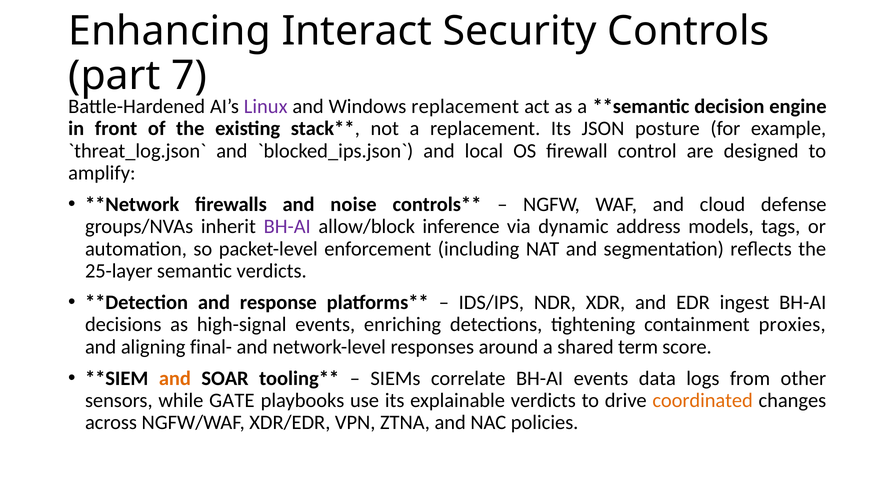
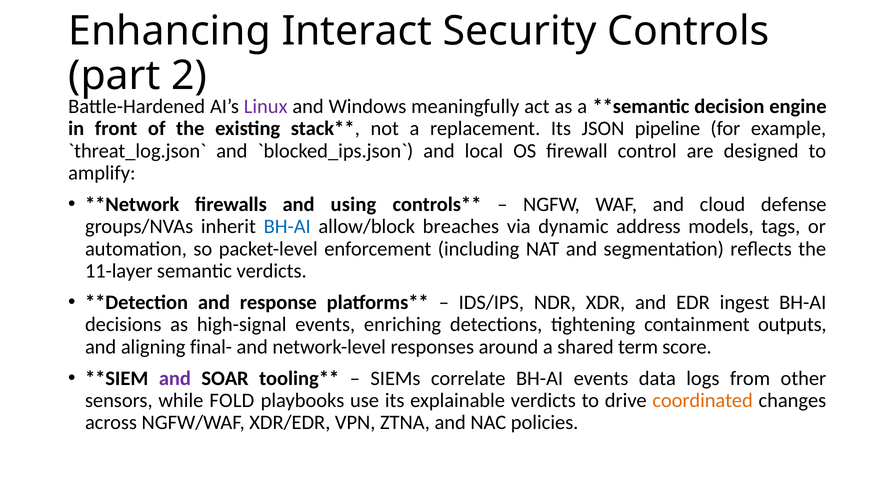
7: 7 -> 2
Windows replacement: replacement -> meaningfully
posture: posture -> pipeline
noise: noise -> using
BH-AI at (287, 226) colour: purple -> blue
inference: inference -> breaches
25-layer: 25-layer -> 11-layer
proxies: proxies -> outputs
and at (175, 378) colour: orange -> purple
GATE: GATE -> FOLD
